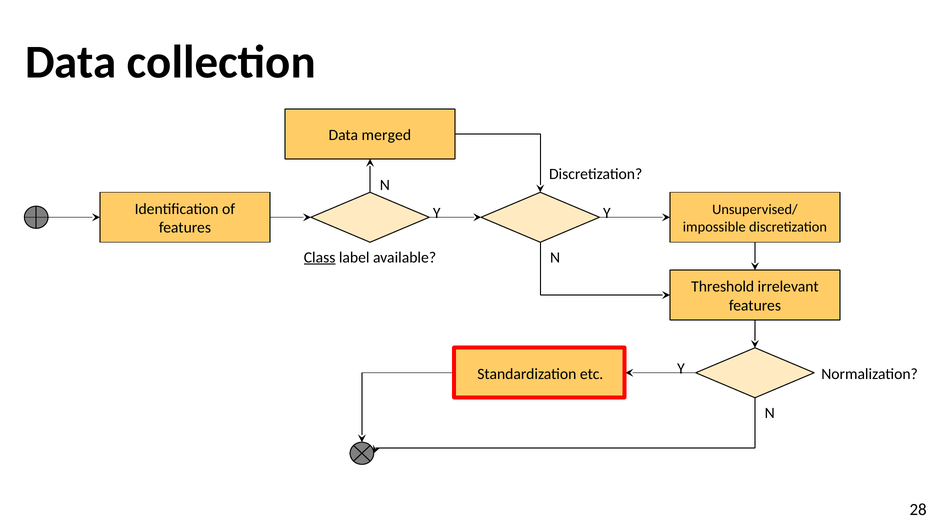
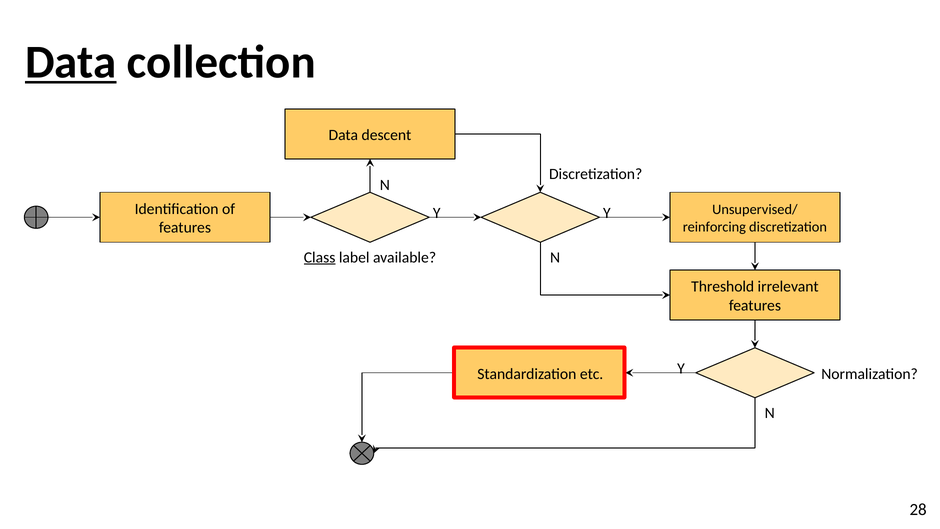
Data at (71, 62) underline: none -> present
merged: merged -> descent
impossible: impossible -> reinforcing
